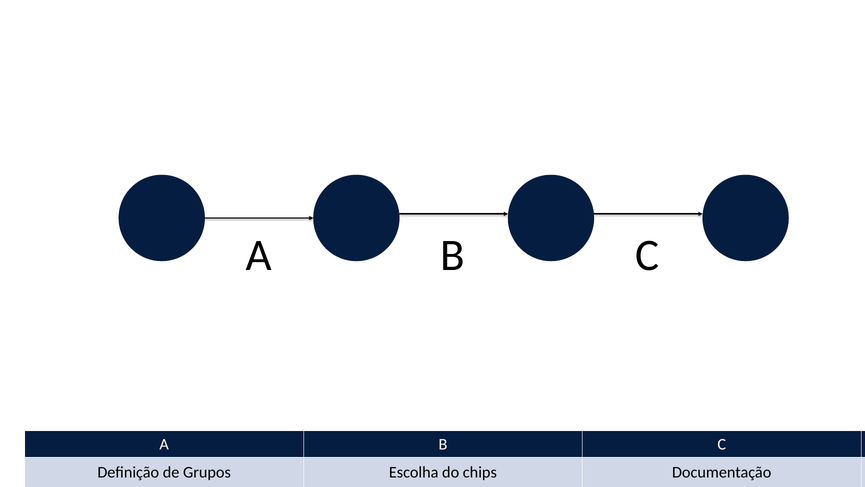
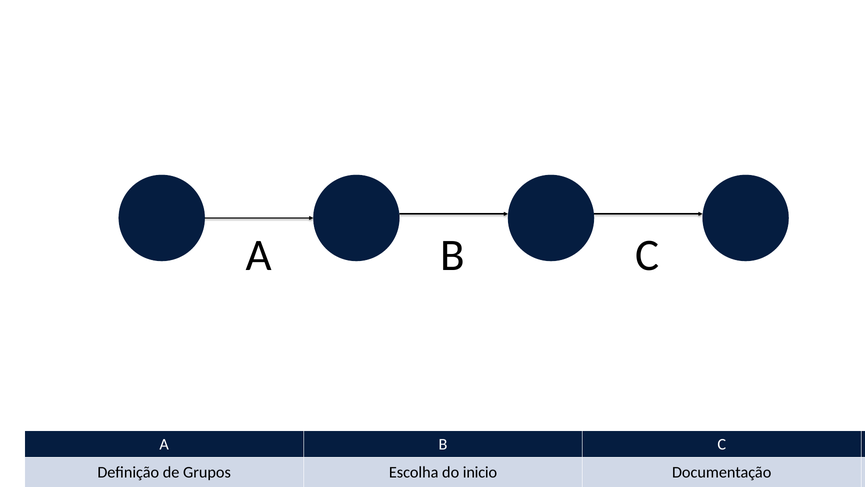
chips: chips -> inicio
